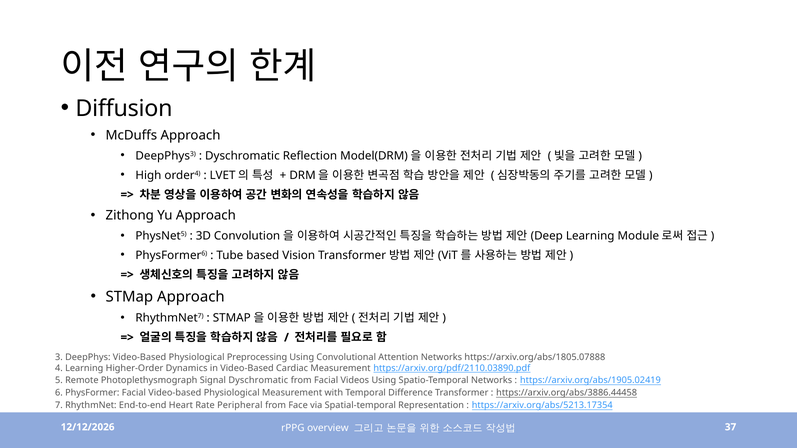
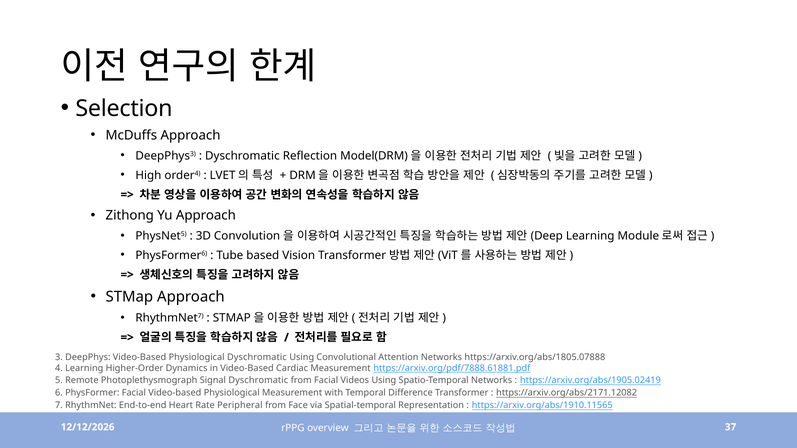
Diffusion: Diffusion -> Selection
Physiological Preprocessing: Preprocessing -> Dyschromatic
https://arxiv.org/pdf/2110.03890.pdf: https://arxiv.org/pdf/2110.03890.pdf -> https://arxiv.org/pdf/7888.61881.pdf
https://arxiv.org/abs/3886.44458: https://arxiv.org/abs/3886.44458 -> https://arxiv.org/abs/2171.12082
https://arxiv.org/abs/5213.17354: https://arxiv.org/abs/5213.17354 -> https://arxiv.org/abs/1910.11565
